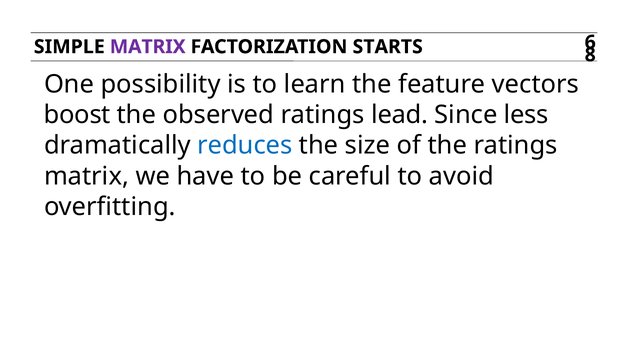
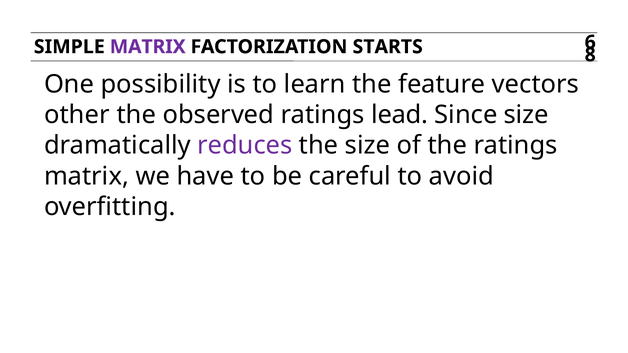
boost: boost -> other
Since less: less -> size
reduces colour: blue -> purple
